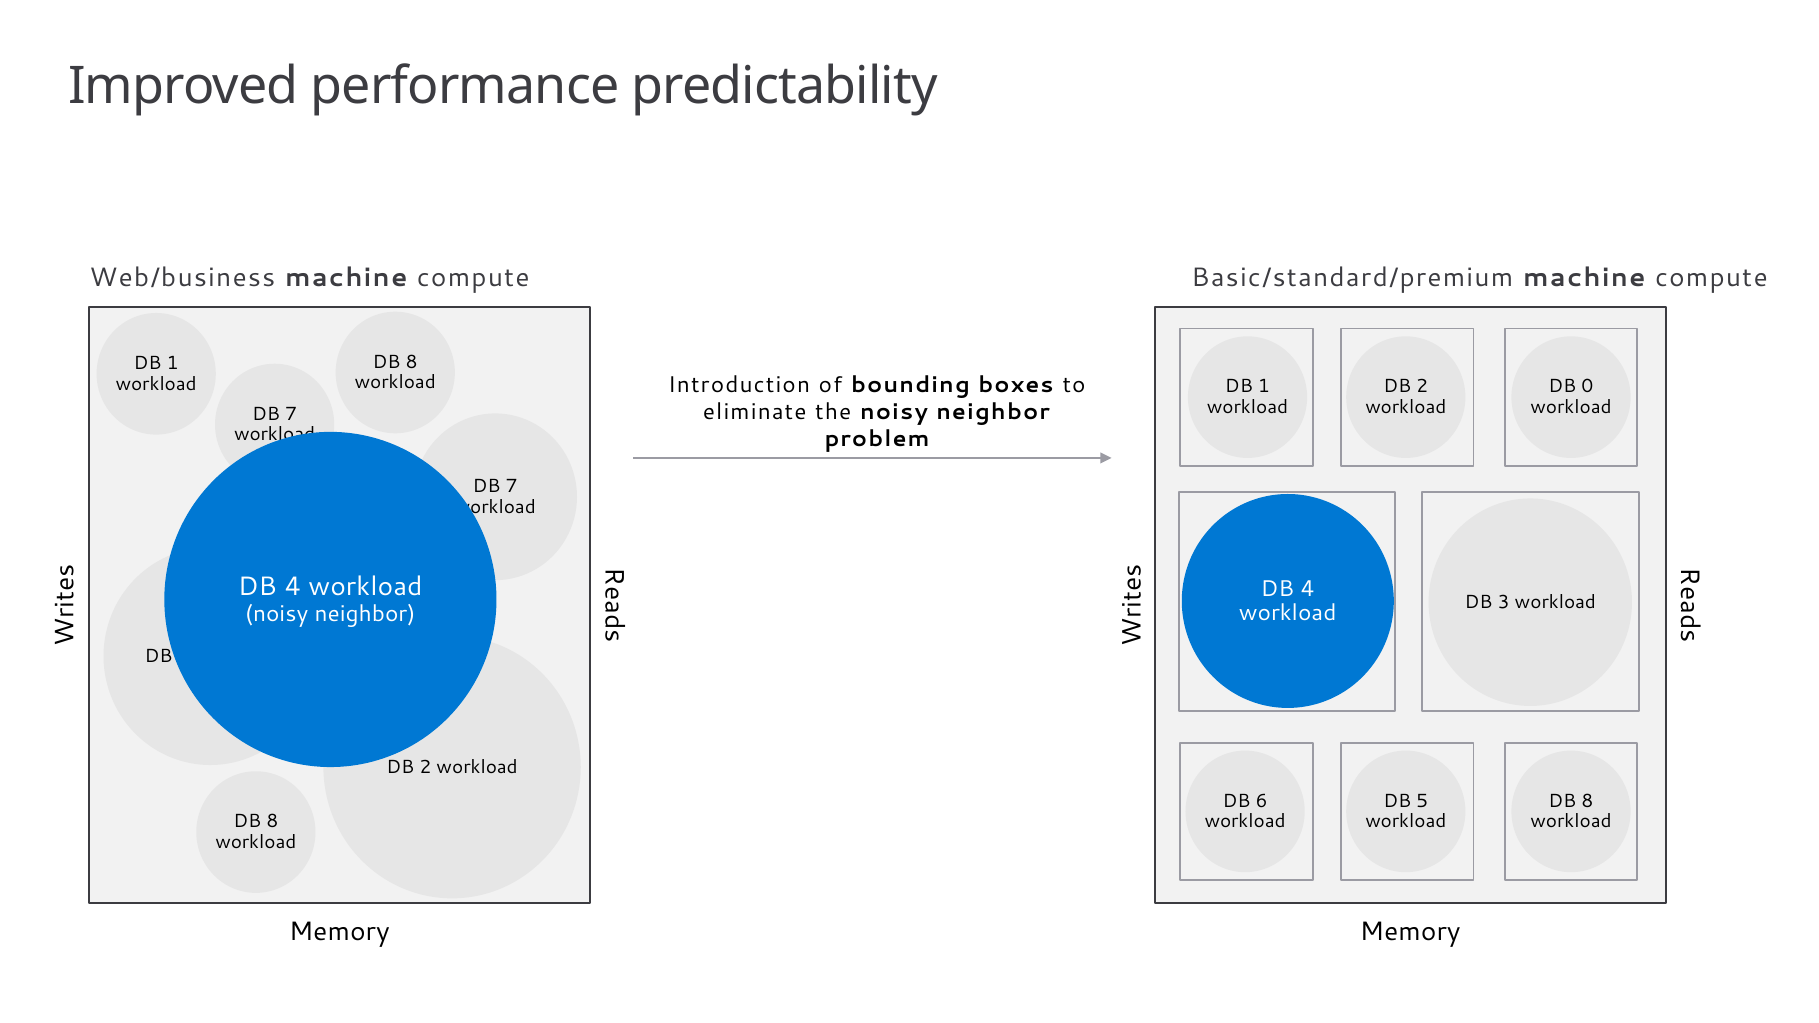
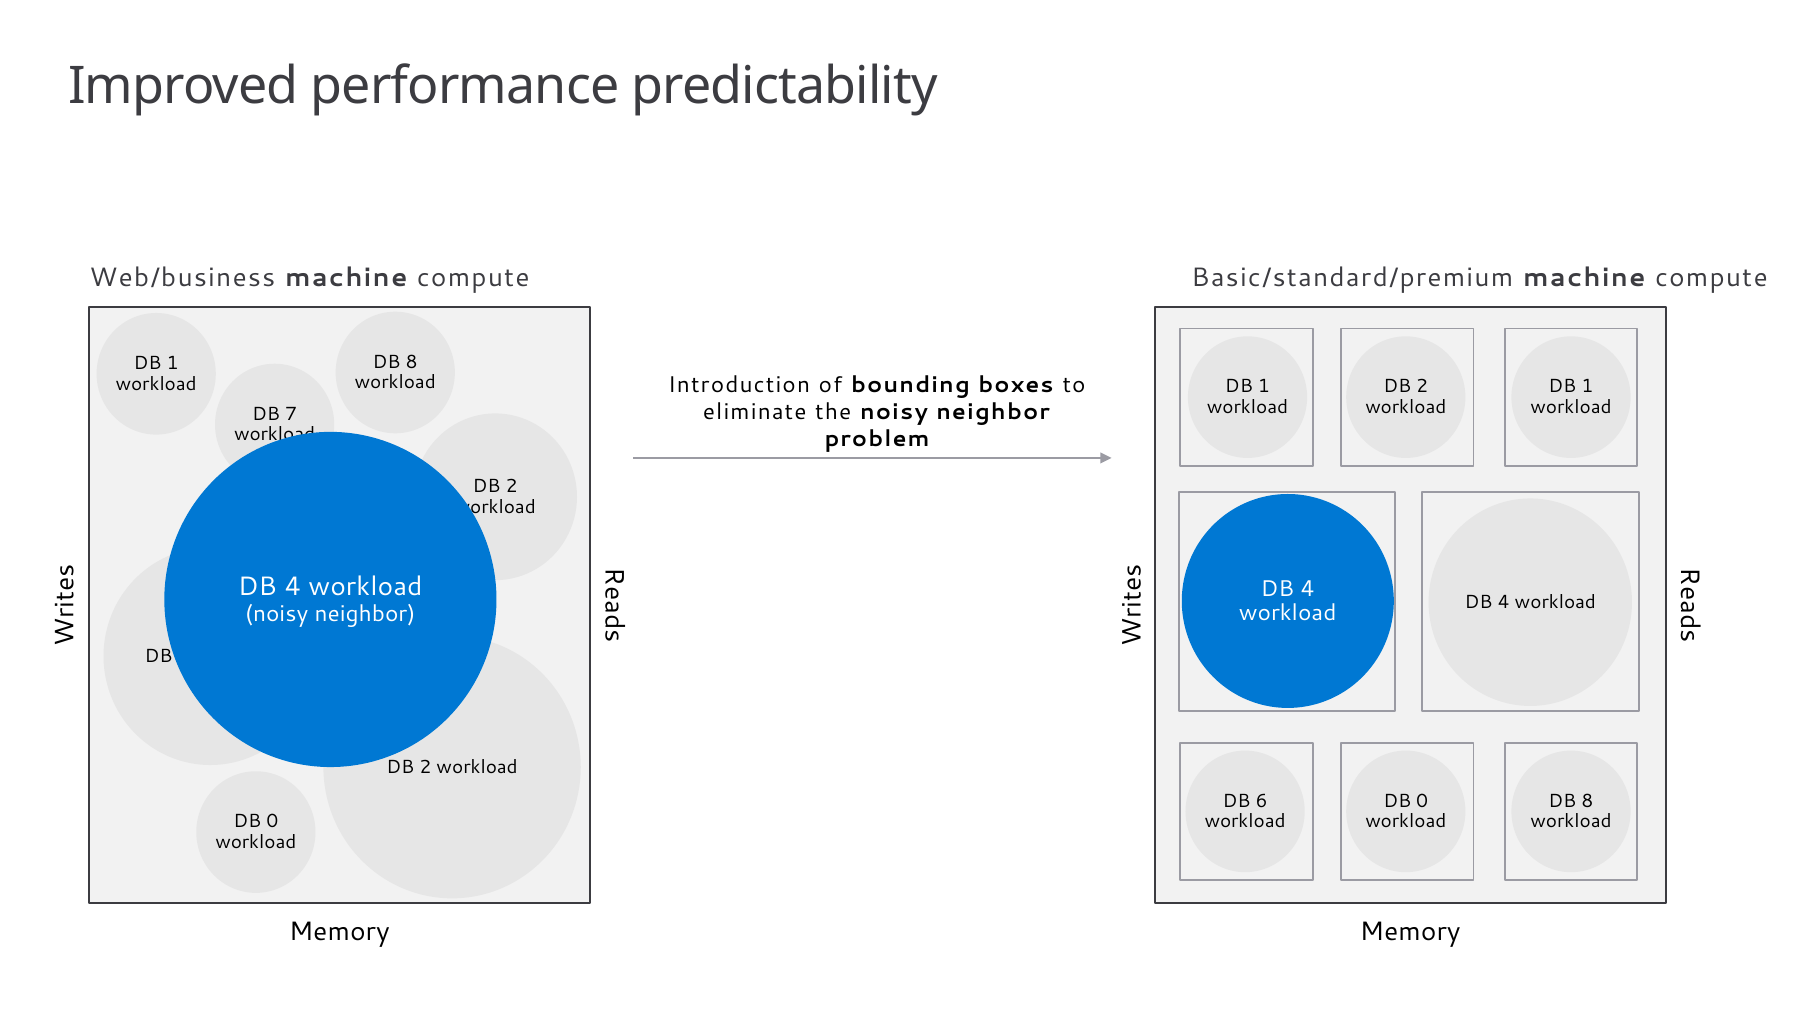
0 at (1587, 387): 0 -> 1
7 at (512, 486): 7 -> 2
3 at (1504, 602): 3 -> 4
5 at (1422, 801): 5 -> 0
8 at (272, 822): 8 -> 0
